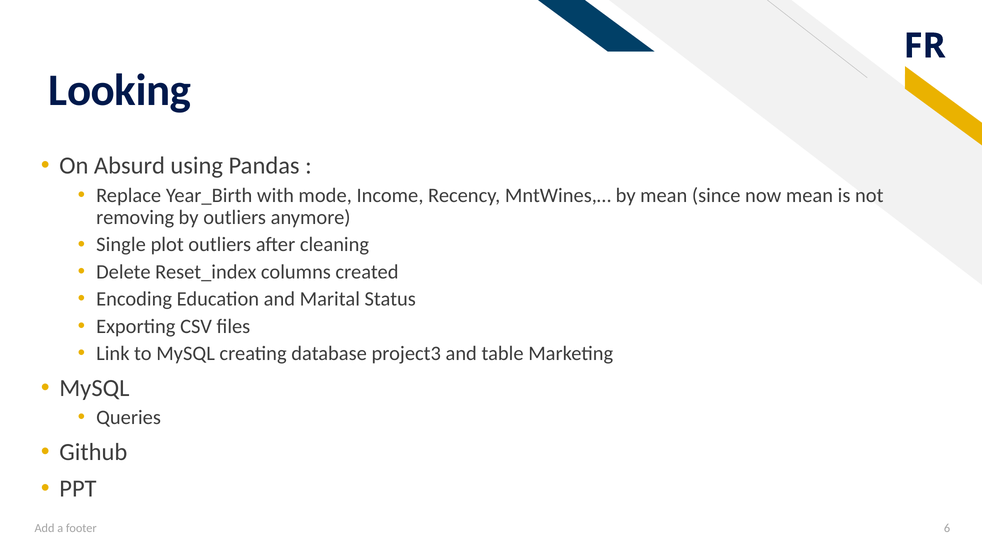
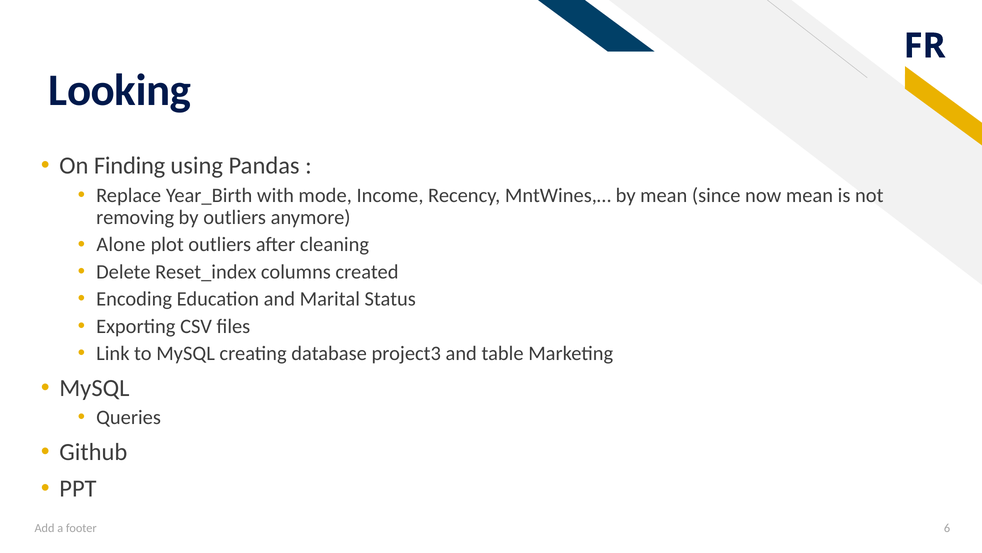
Absurd: Absurd -> Finding
Single: Single -> Alone
